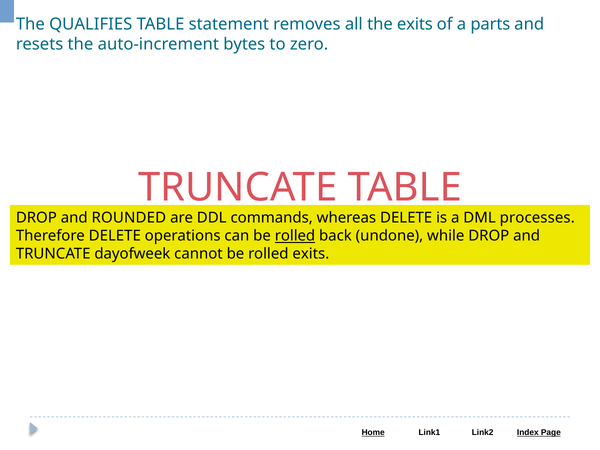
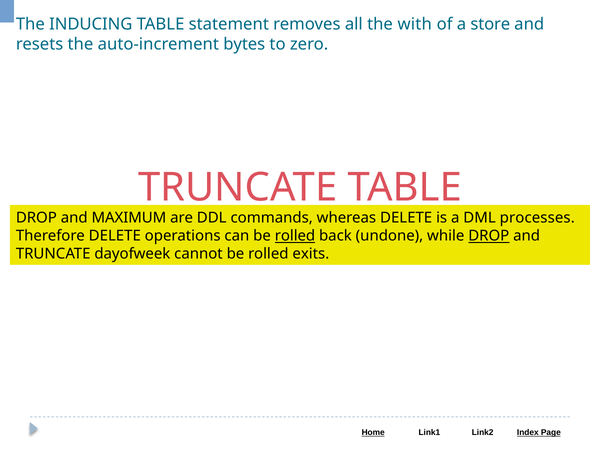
QUALIFIES: QUALIFIES -> INDUCING
the exits: exits -> with
parts: parts -> store
ROUNDED: ROUNDED -> MAXIMUM
DROP at (489, 236) underline: none -> present
